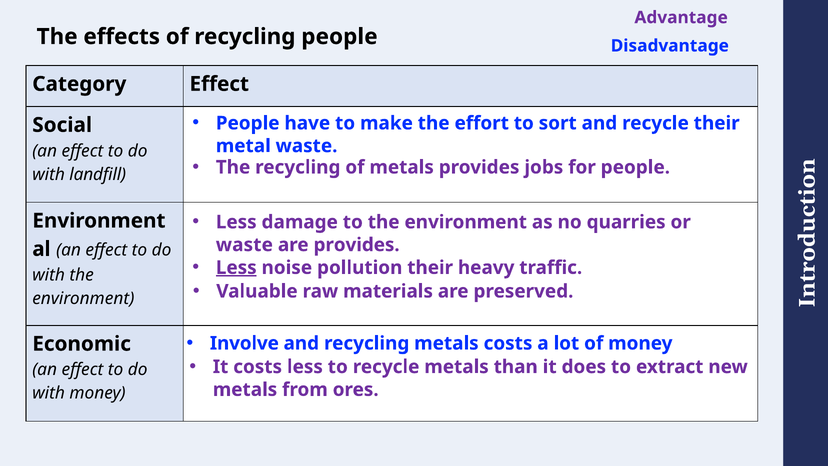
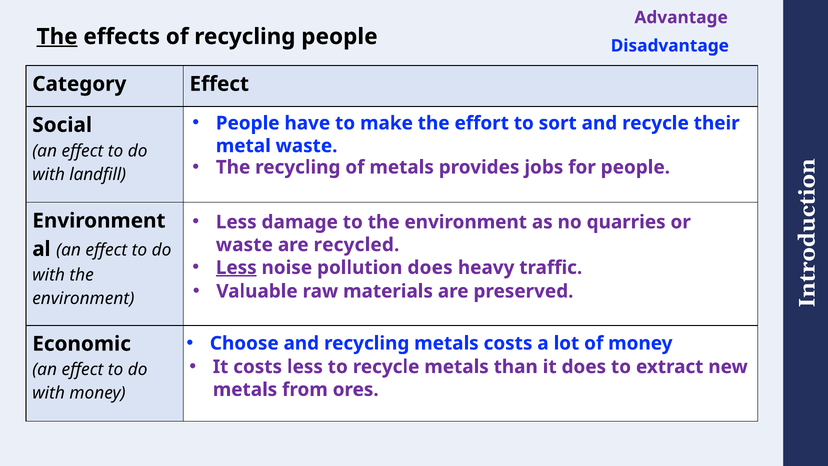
The at (57, 37) underline: none -> present
are provides: provides -> recycled
pollution their: their -> does
Involve: Involve -> Choose
